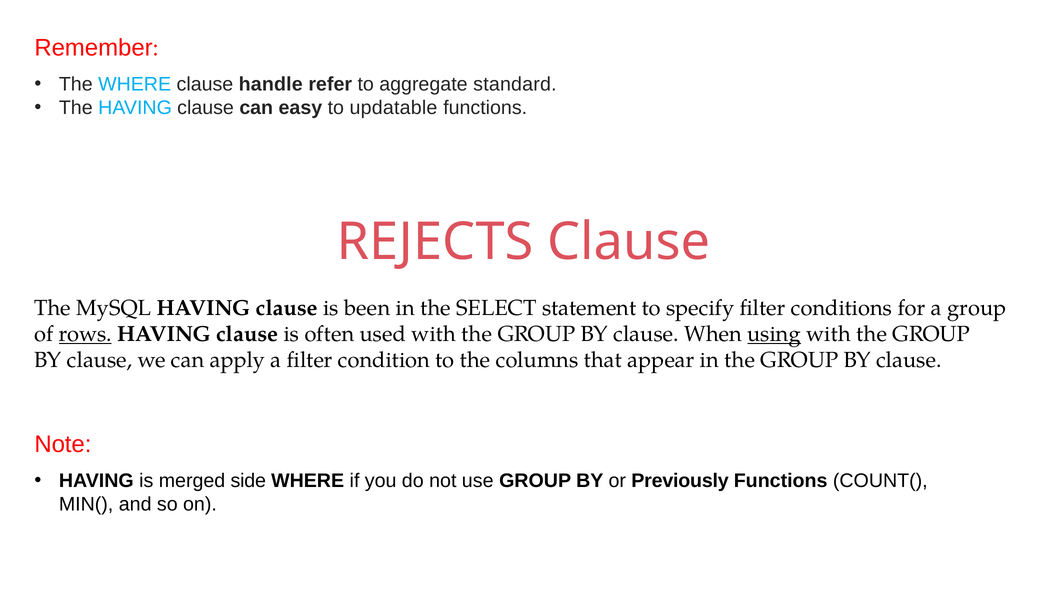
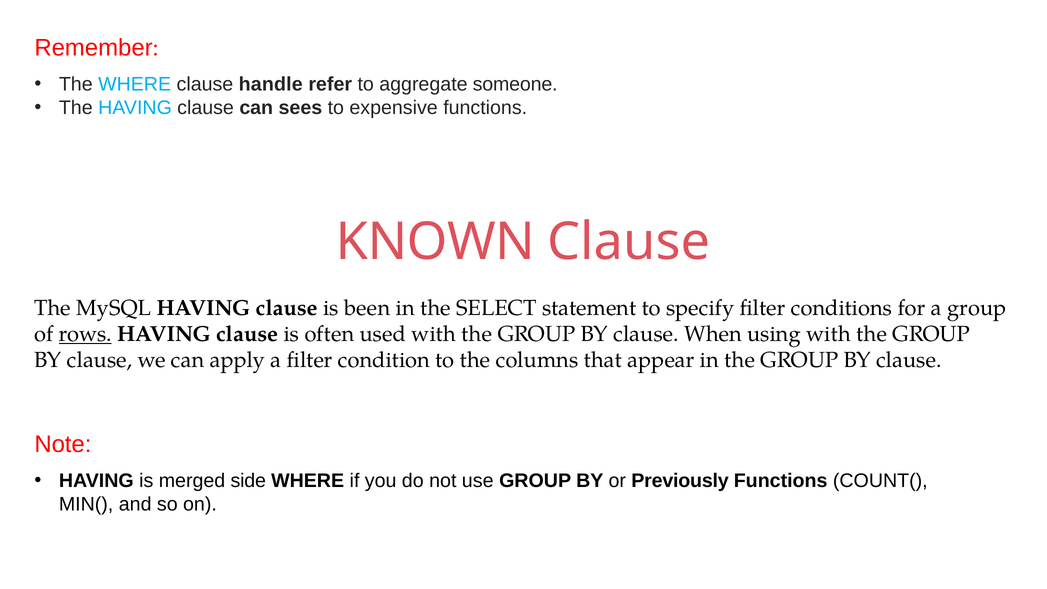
standard: standard -> someone
easy: easy -> sees
updatable: updatable -> expensive
REJECTS: REJECTS -> KNOWN
using underline: present -> none
